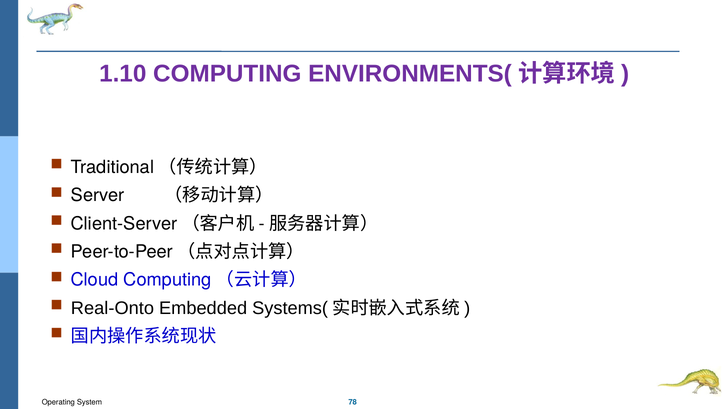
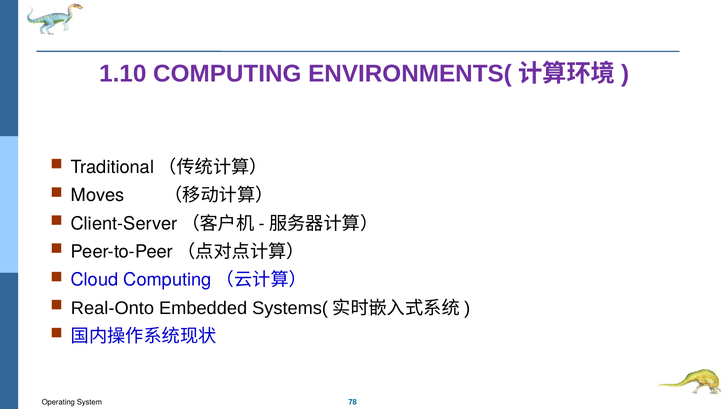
Server: Server -> Moves
